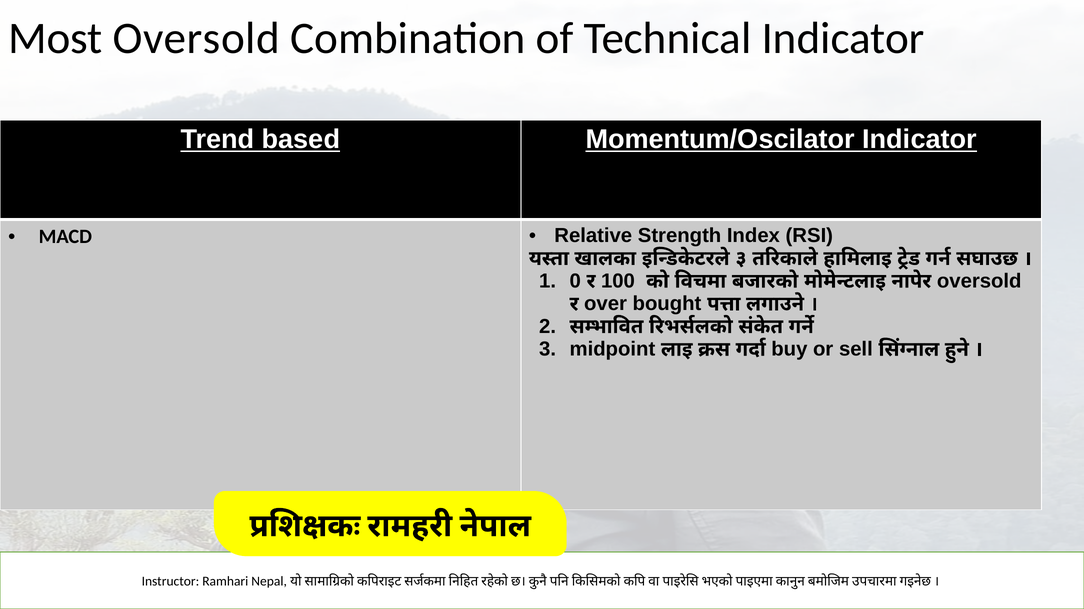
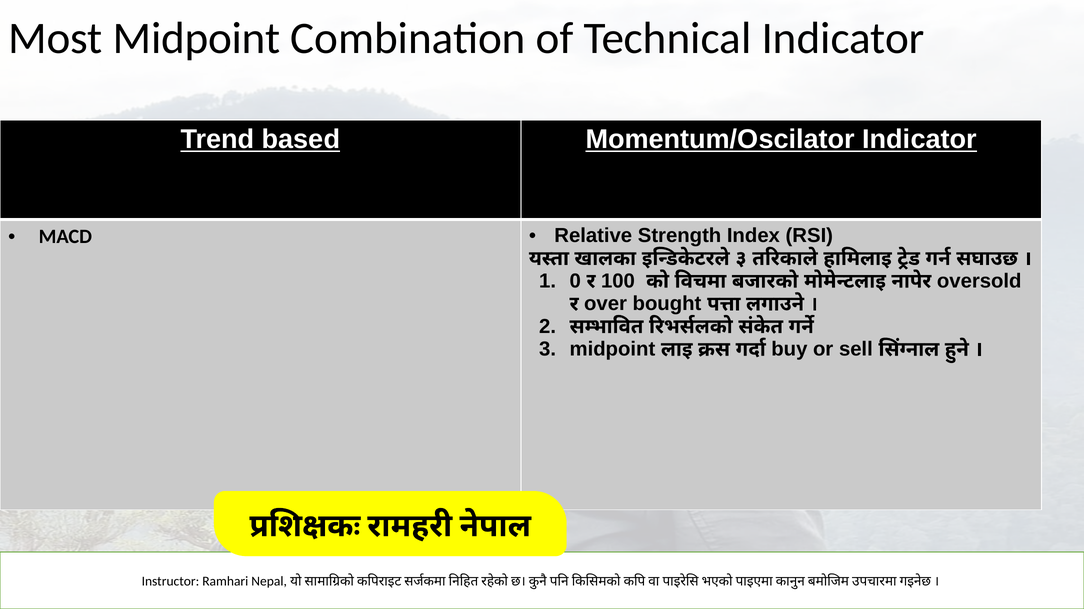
Most Oversold: Oversold -> Midpoint
